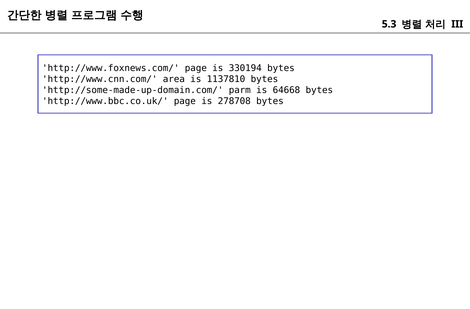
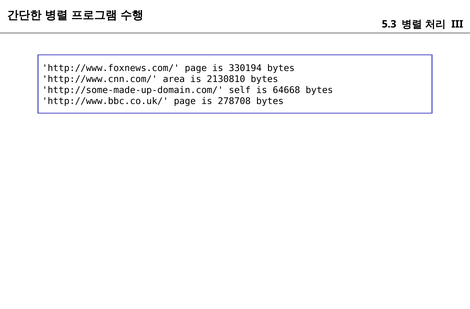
1137810: 1137810 -> 2130810
parm: parm -> self
